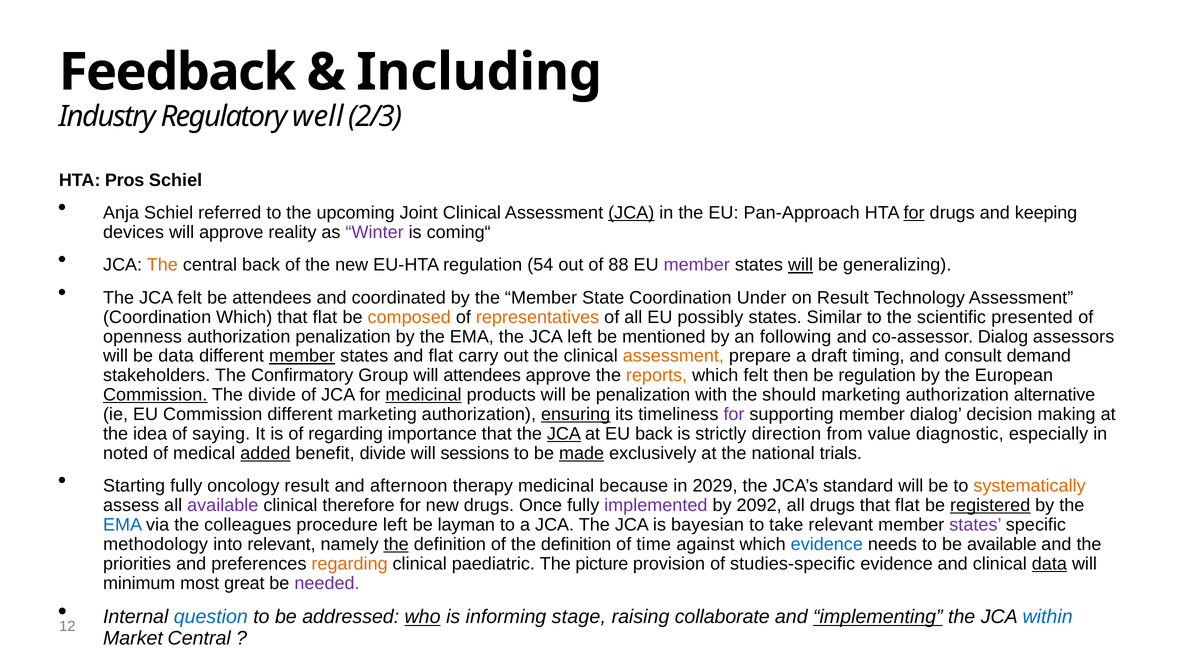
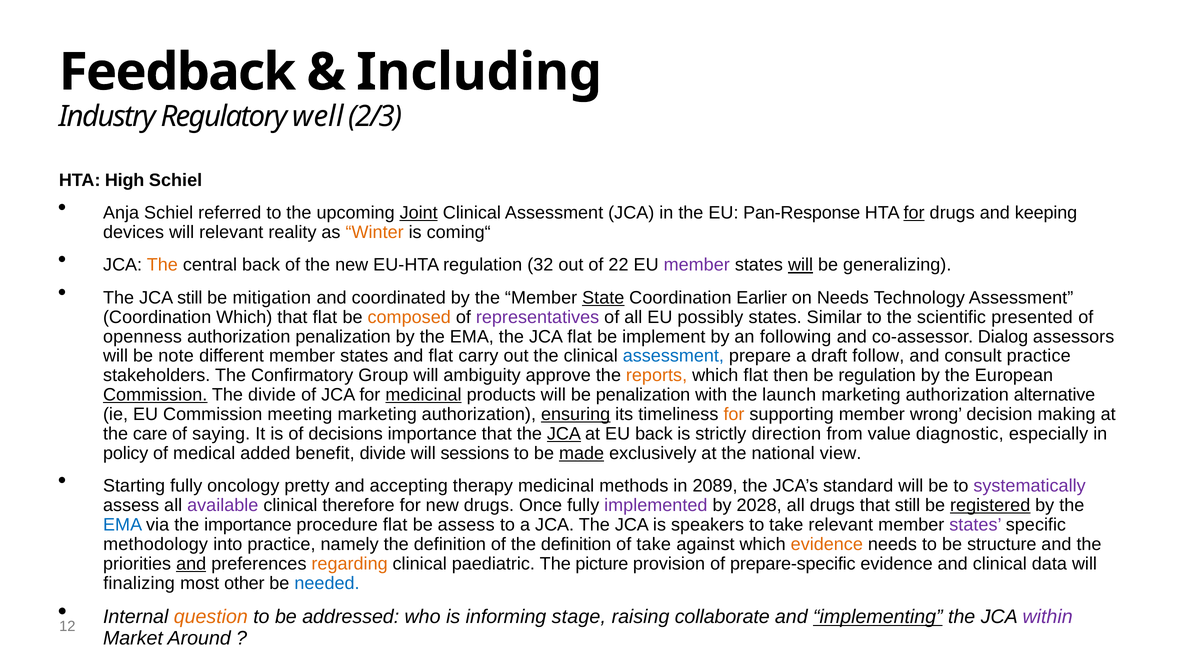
Pros: Pros -> High
Joint underline: none -> present
JCA at (631, 213) underline: present -> none
Pan-Approach: Pan-Approach -> Pan-Response
will approve: approve -> relevant
Winter colour: purple -> orange
54: 54 -> 32
88: 88 -> 22
JCA felt: felt -> still
be attendees: attendees -> mitigation
State underline: none -> present
Under: Under -> Earlier
on Result: Result -> Needs
representatives colour: orange -> purple
JCA left: left -> flat
mentioned: mentioned -> implement
be data: data -> note
member at (302, 356) underline: present -> none
assessment at (673, 356) colour: orange -> blue
timing: timing -> follow
consult demand: demand -> practice
will attendees: attendees -> ambiguity
which felt: felt -> flat
should: should -> launch
Commission different: different -> meeting
for at (734, 414) colour: purple -> orange
member dialog: dialog -> wrong
idea: idea -> care
of regarding: regarding -> decisions
noted: noted -> policy
added underline: present -> none
trials: trials -> view
oncology result: result -> pretty
afternoon: afternoon -> accepting
because: because -> methods
2029: 2029 -> 2089
systematically colour: orange -> purple
2092: 2092 -> 2028
drugs that flat: flat -> still
the colleagues: colleagues -> importance
procedure left: left -> flat
be layman: layman -> assess
bayesian: bayesian -> speakers
into relevant: relevant -> practice
the at (396, 544) underline: present -> none
of time: time -> take
evidence at (827, 544) colour: blue -> orange
be available: available -> structure
and at (191, 563) underline: none -> present
studies-specific: studies-specific -> prepare-specific
data at (1049, 563) underline: present -> none
minimum: minimum -> finalizing
great: great -> other
needed colour: purple -> blue
question colour: blue -> orange
who underline: present -> none
within colour: blue -> purple
Market Central: Central -> Around
